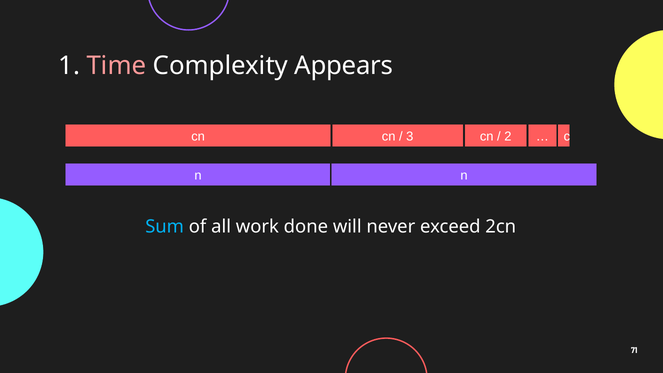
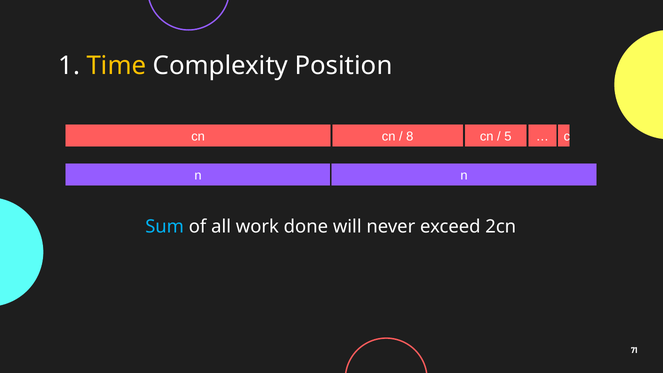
Time colour: pink -> yellow
Appears: Appears -> Position
3: 3 -> 8
2: 2 -> 5
